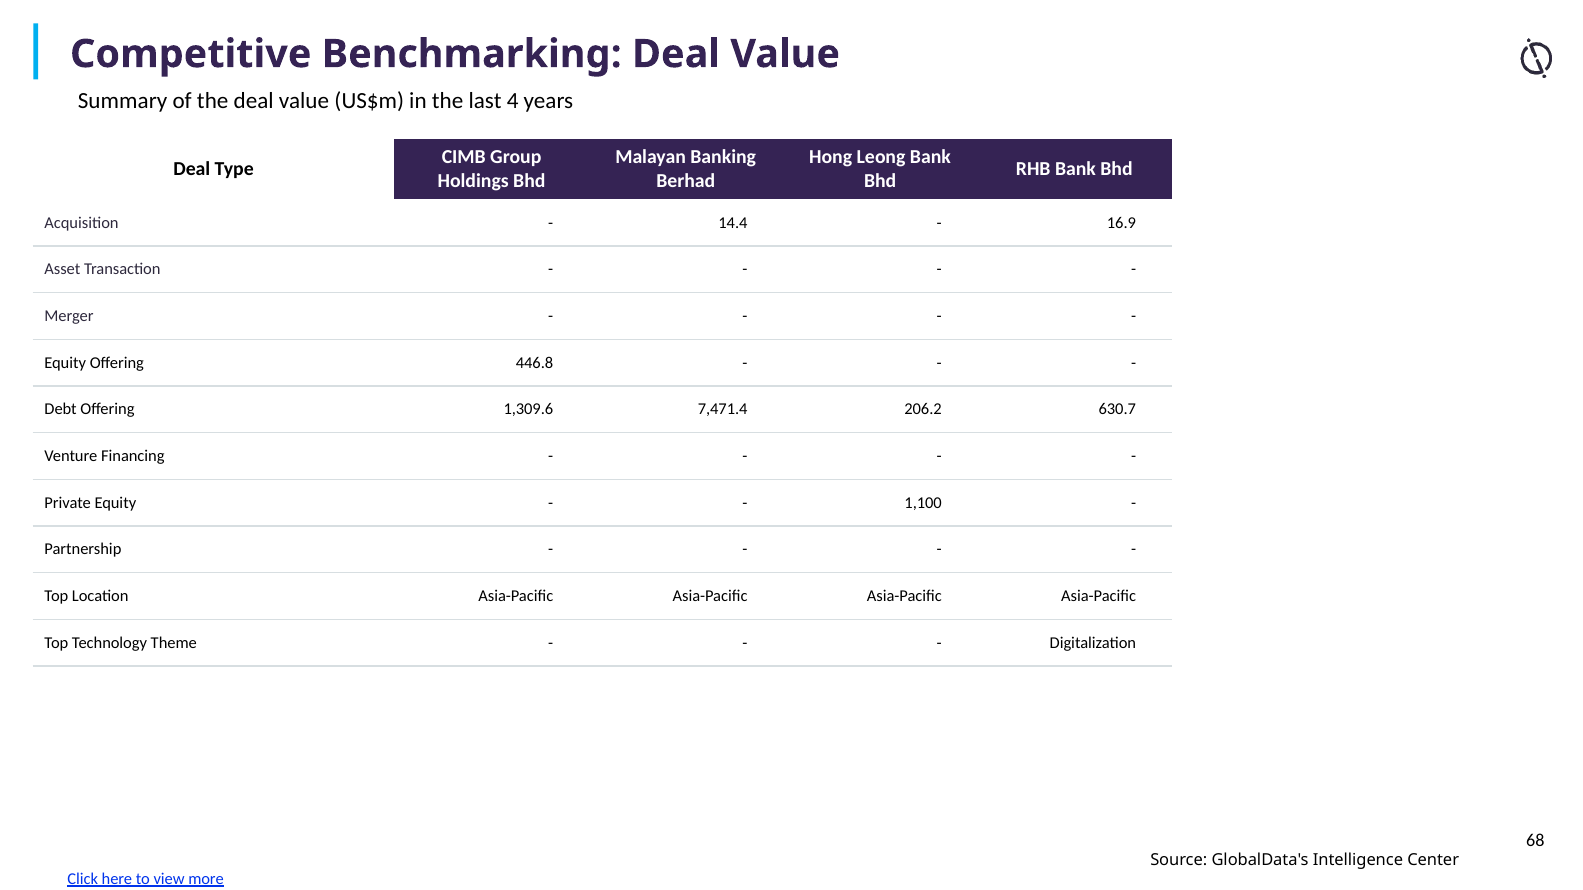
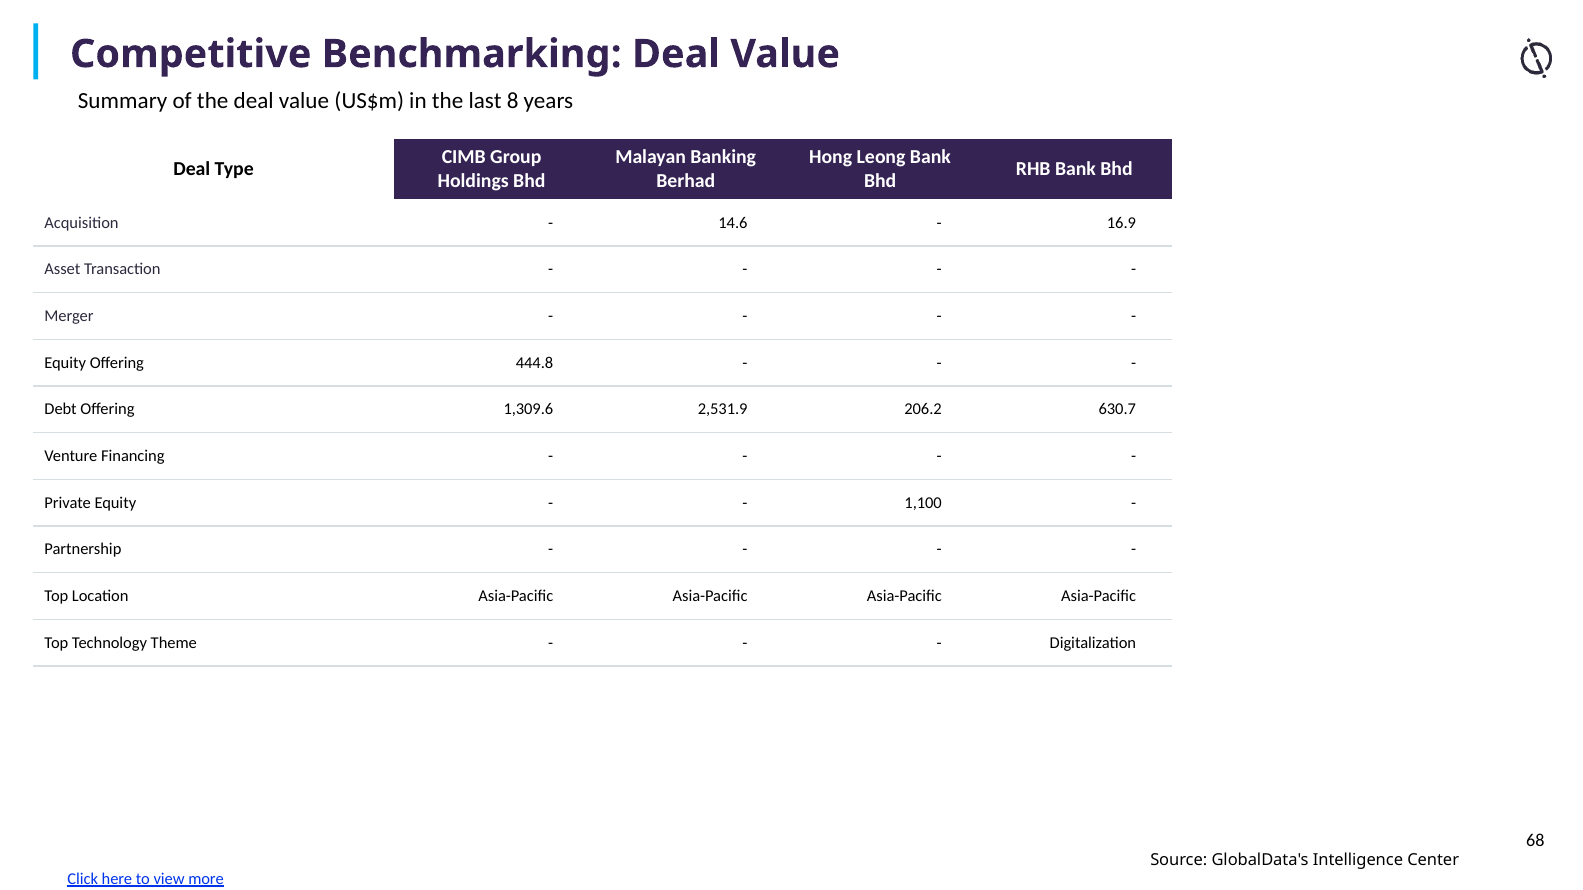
4: 4 -> 8
14.4: 14.4 -> 14.6
446.8: 446.8 -> 444.8
7,471.4: 7,471.4 -> 2,531.9
